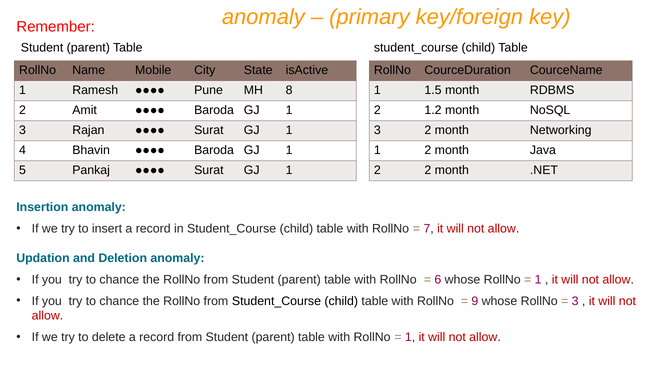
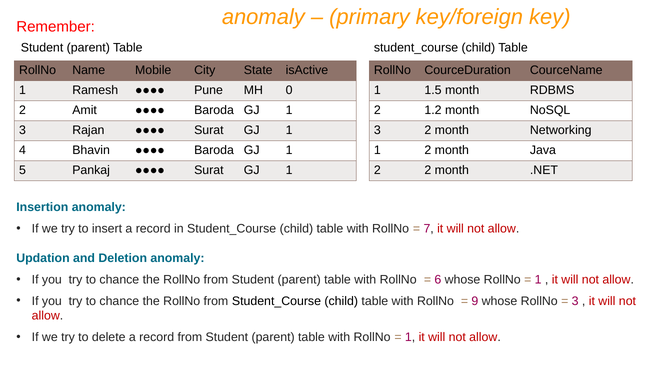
8: 8 -> 0
